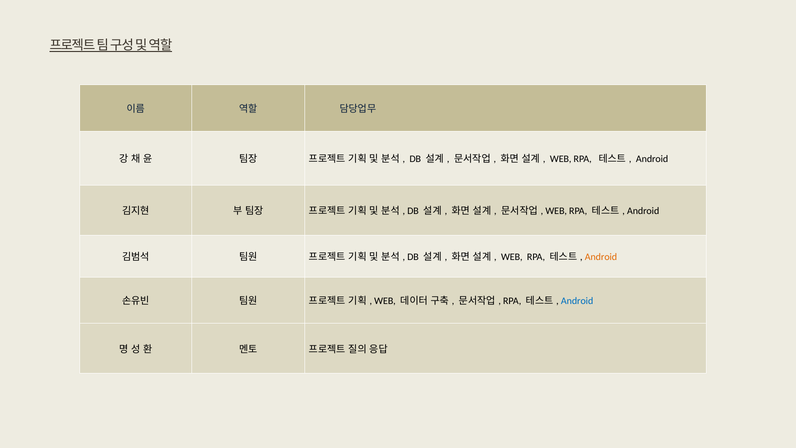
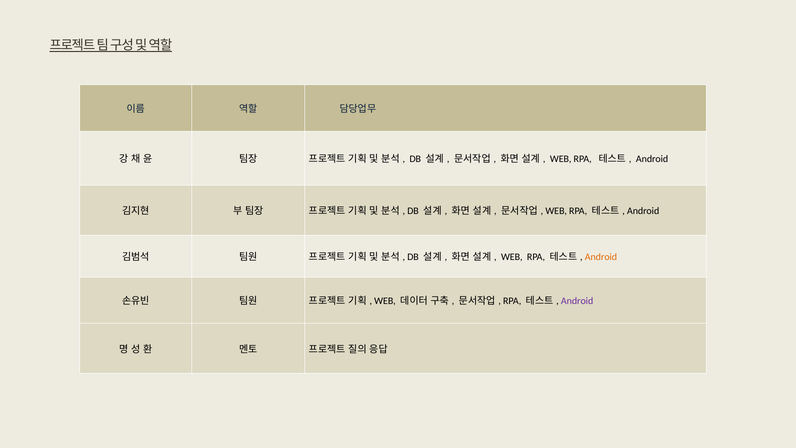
Android at (577, 301) colour: blue -> purple
